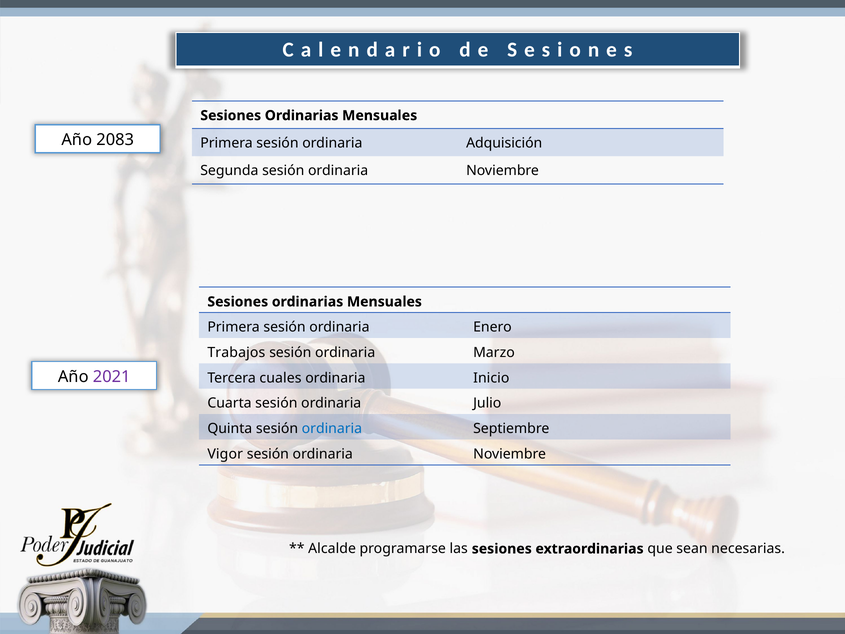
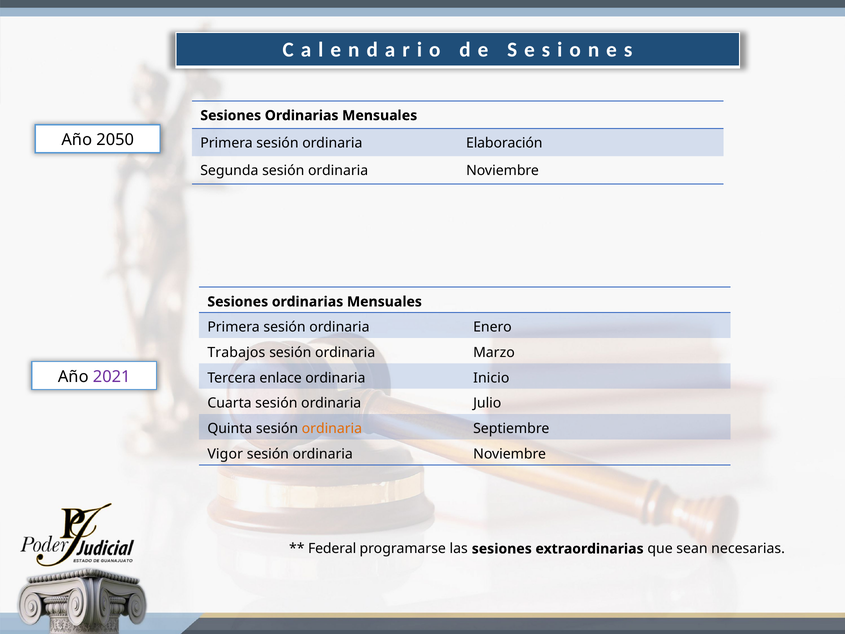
2083: 2083 -> 2050
Adquisición: Adquisición -> Elaboración
cuales: cuales -> enlace
ordinaria at (332, 429) colour: blue -> orange
Alcalde: Alcalde -> Federal
